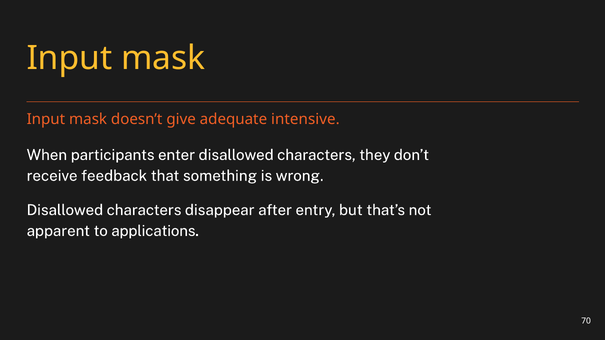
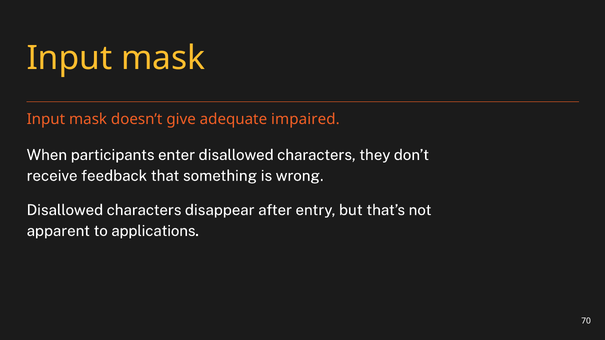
intensive: intensive -> impaired
